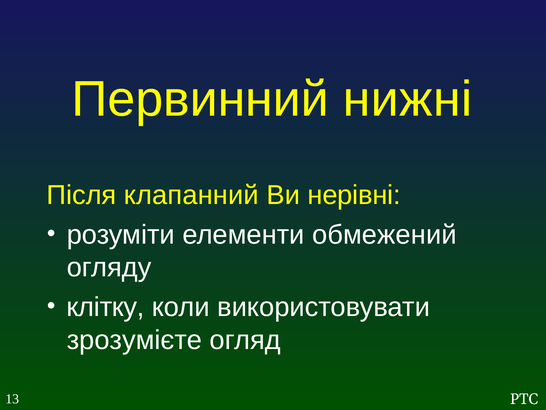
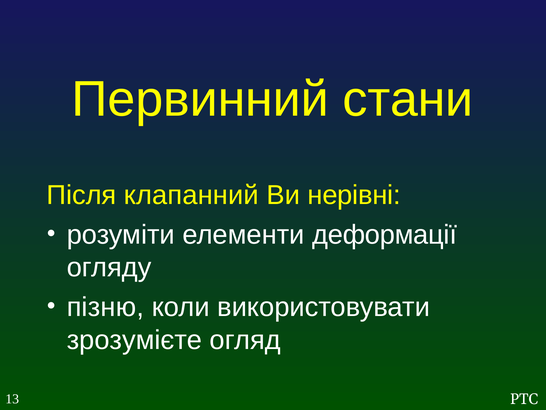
нижні: нижні -> стани
обмежений: обмежений -> деформації
клітку: клітку -> пізню
